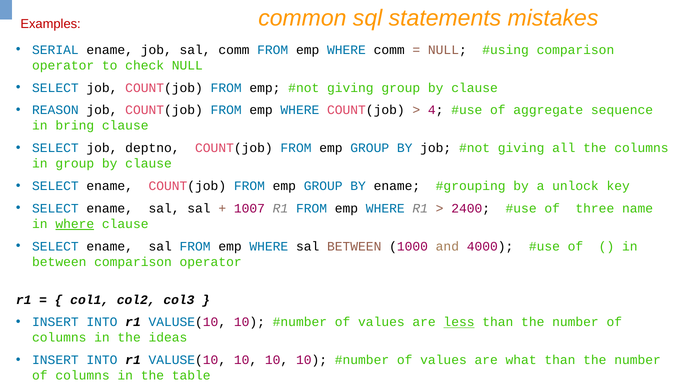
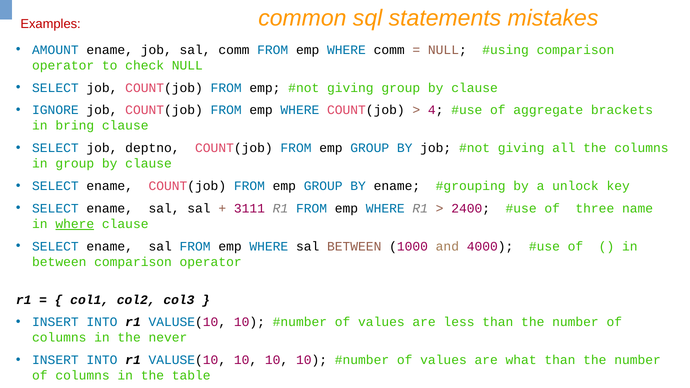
SERIAL: SERIAL -> AMOUNT
REASON: REASON -> IGNORE
sequence: sequence -> brackets
1007: 1007 -> 3111
less underline: present -> none
ideas: ideas -> never
